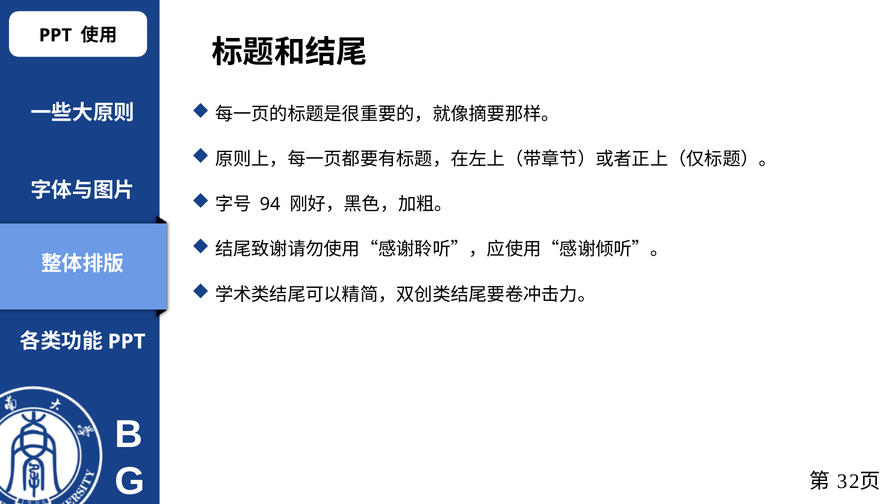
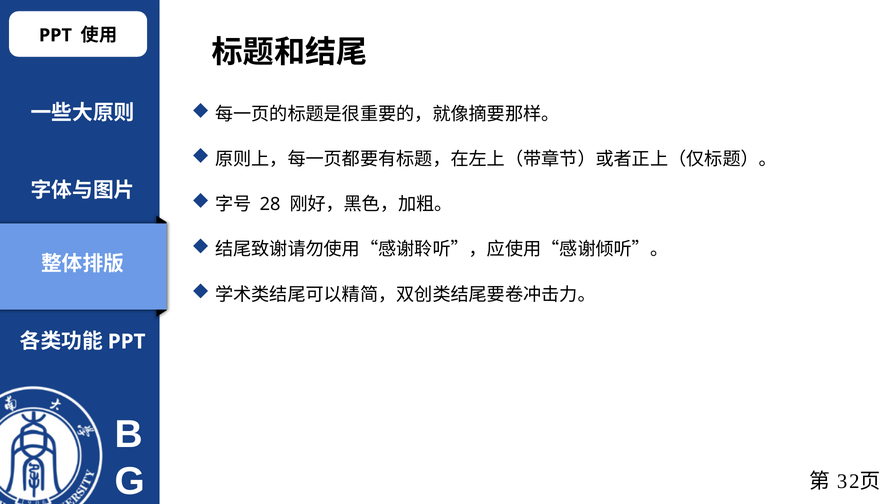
94: 94 -> 28
